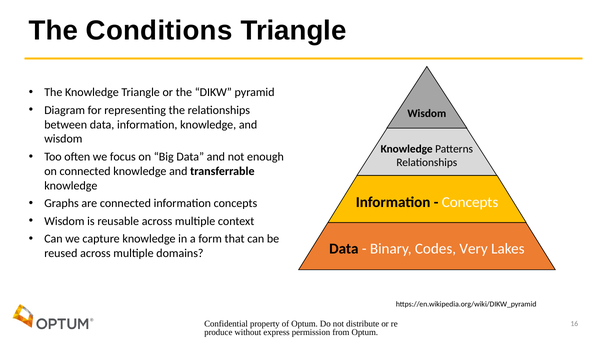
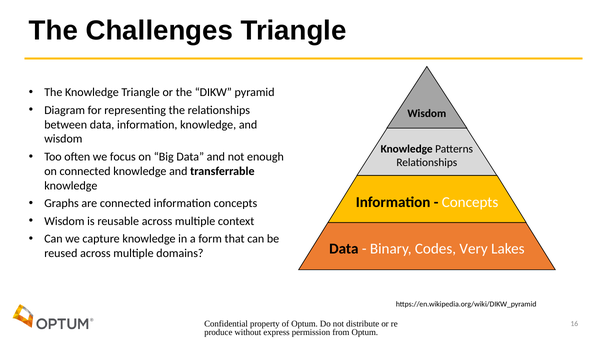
Conditions: Conditions -> Challenges
